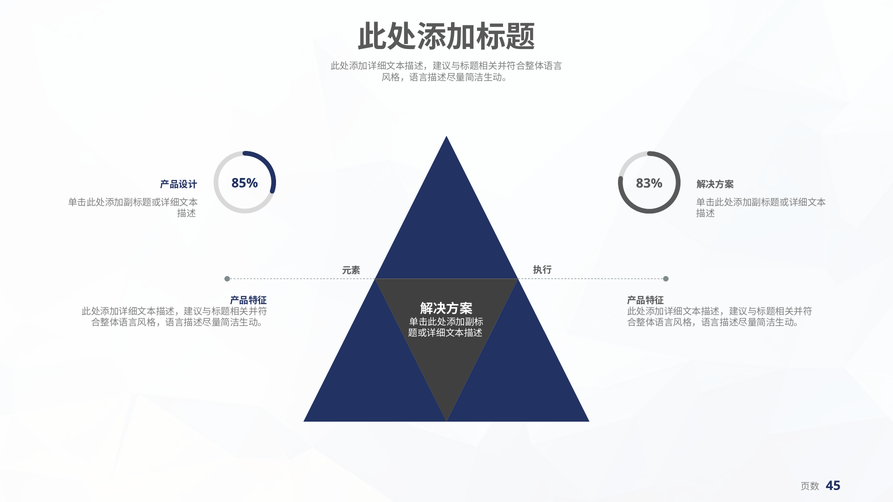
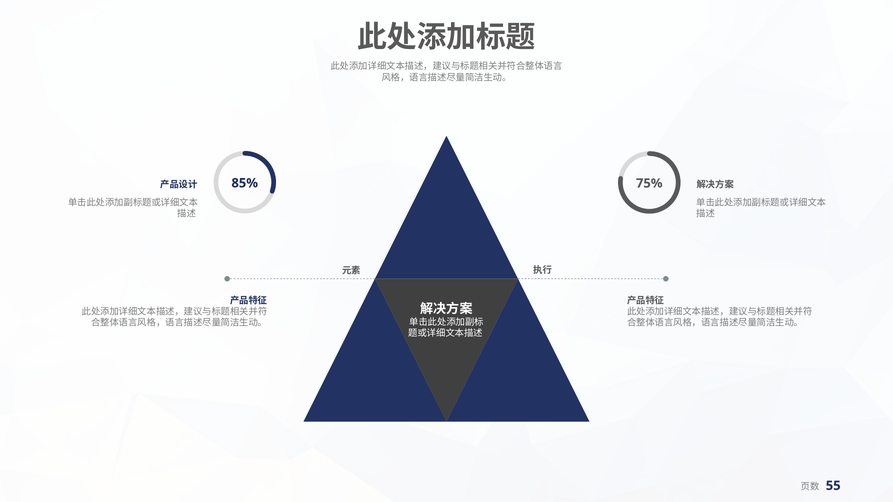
83%: 83% -> 75%
45: 45 -> 55
